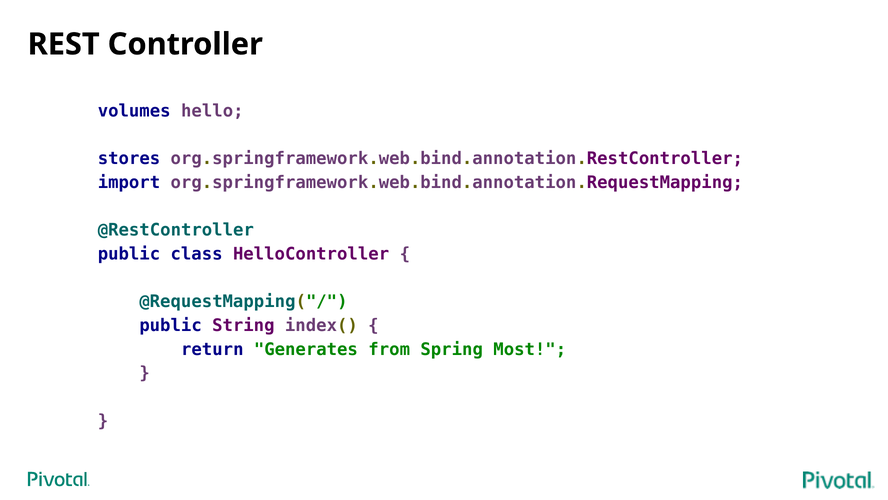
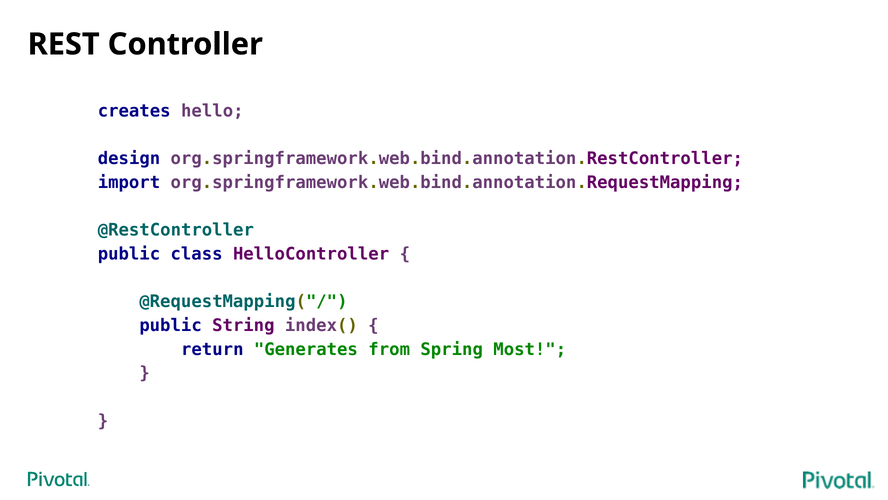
volumes: volumes -> creates
stores: stores -> design
